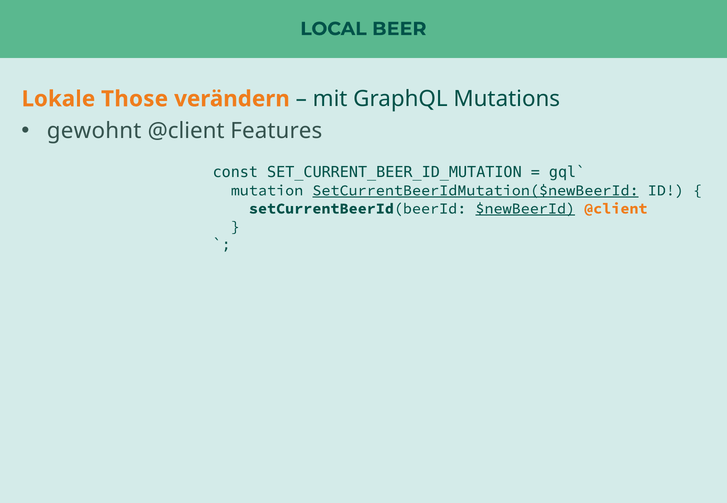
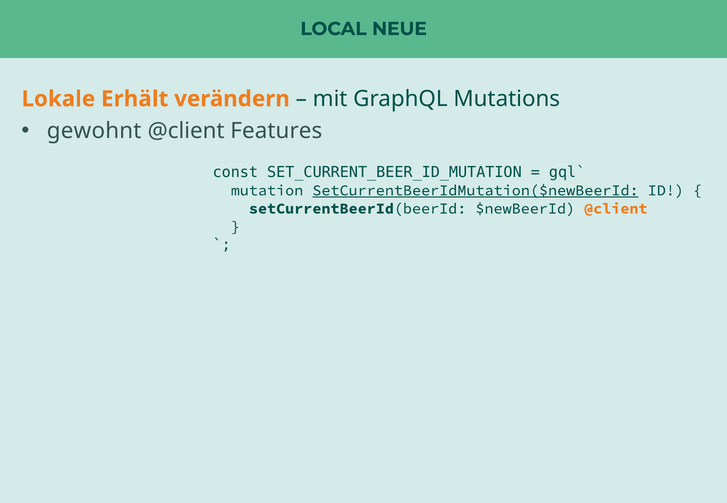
BEER: BEER -> NEUE
Those: Those -> Erhält
$newBeerId underline: present -> none
